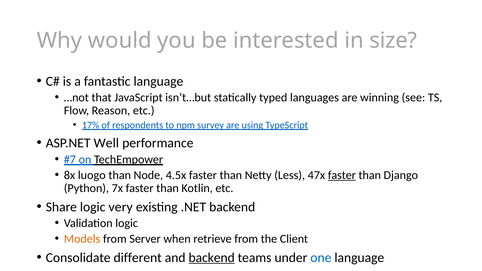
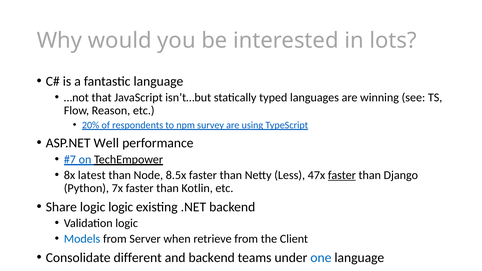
size: size -> lots
17%: 17% -> 20%
luogo: luogo -> latest
4.5x: 4.5x -> 8.5x
logic very: very -> logic
Models colour: orange -> blue
backend at (212, 258) underline: present -> none
